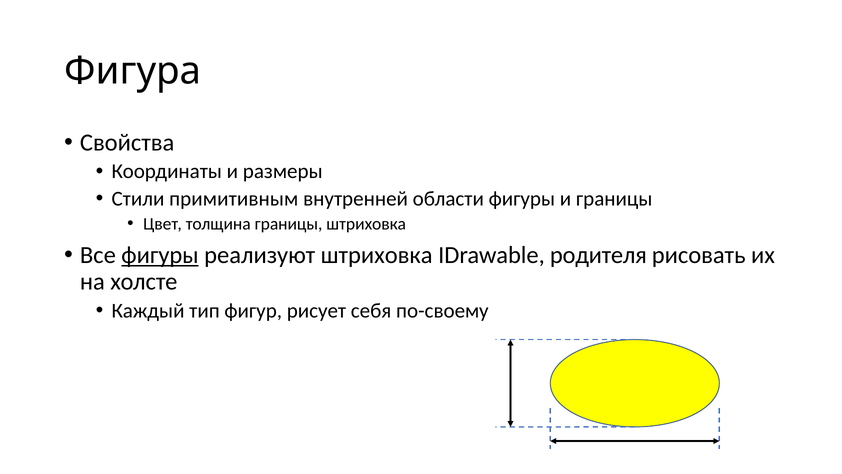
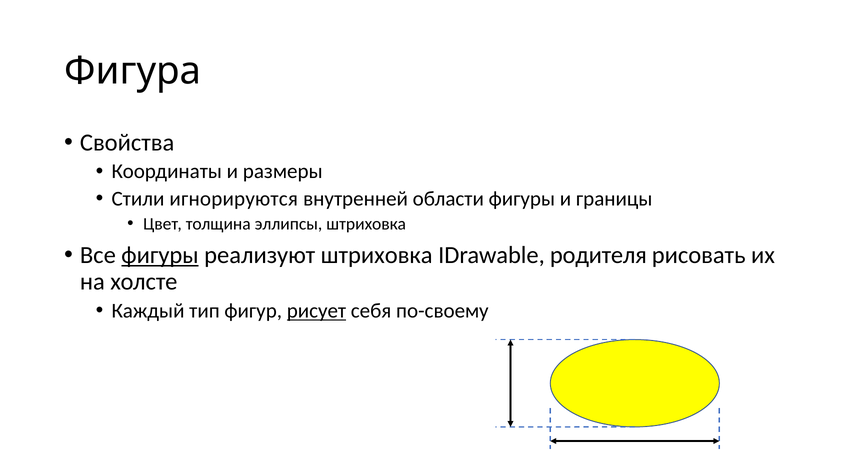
примитивным: примитивным -> игнорируются
толщина границы: границы -> эллипсы
рисует underline: none -> present
